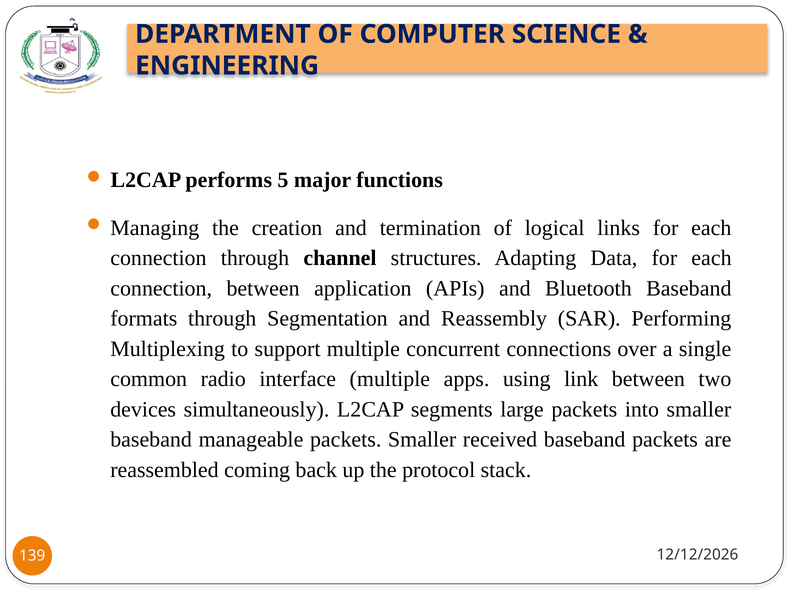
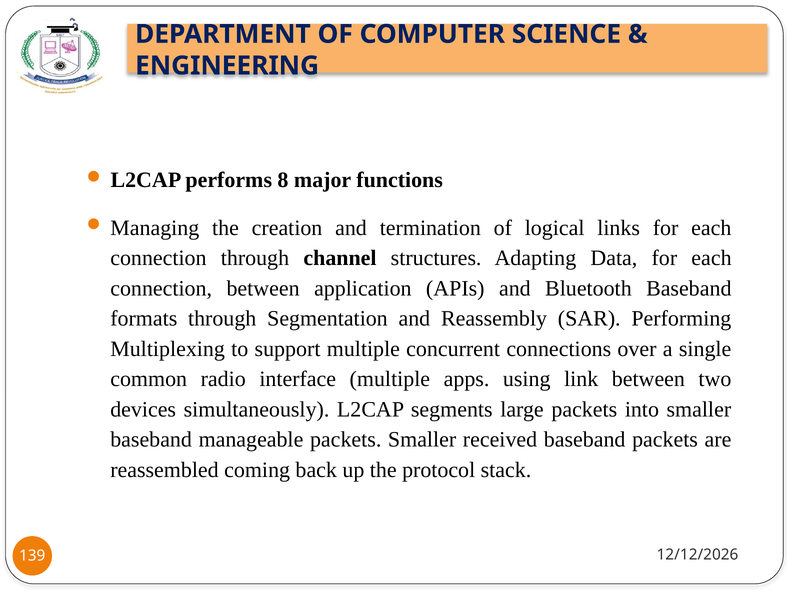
5: 5 -> 8
